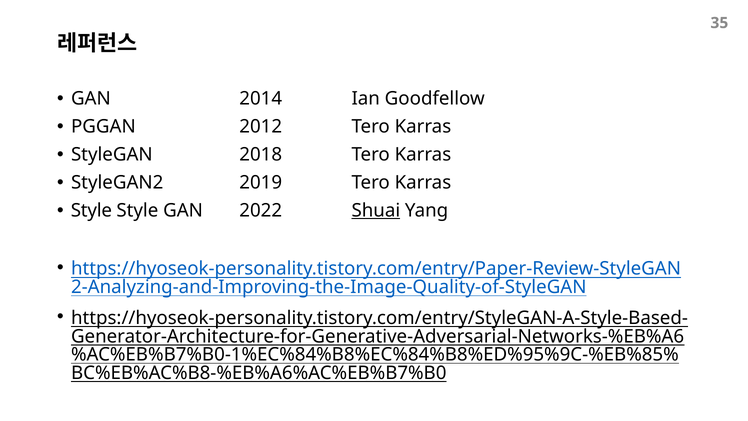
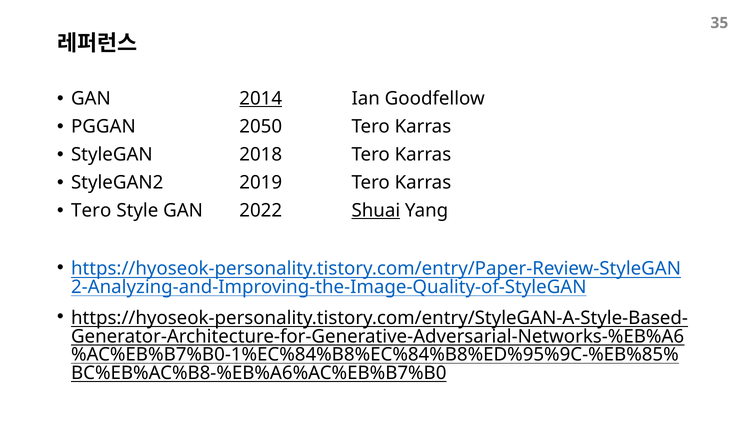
2014 underline: none -> present
2012: 2012 -> 2050
Style at (91, 210): Style -> Tero
